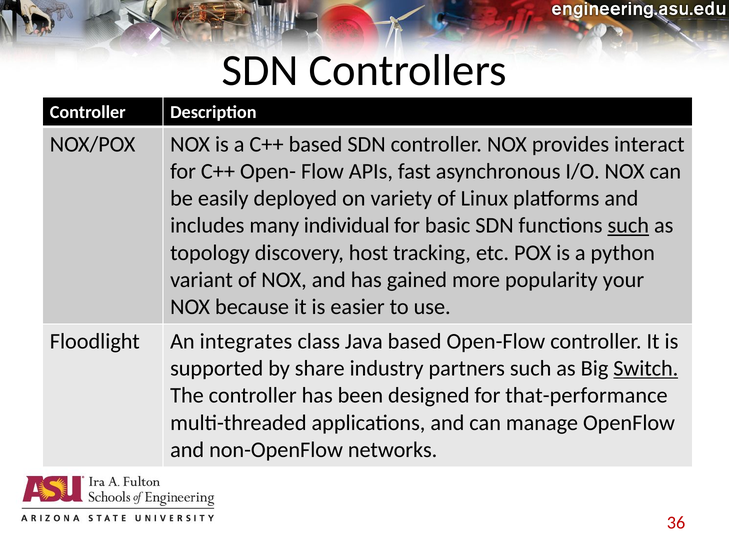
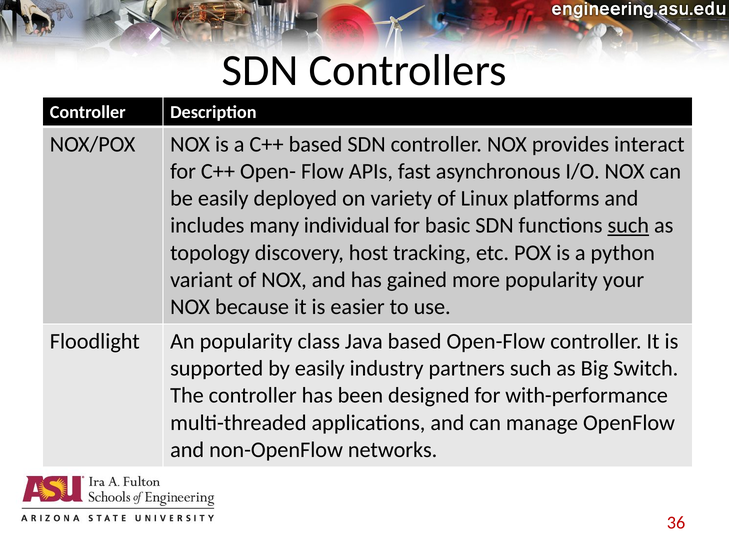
An integrates: integrates -> popularity
by share: share -> easily
Switch underline: present -> none
that-performance: that-performance -> with-performance
